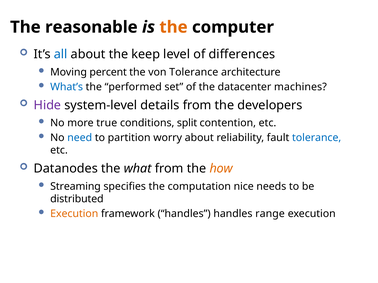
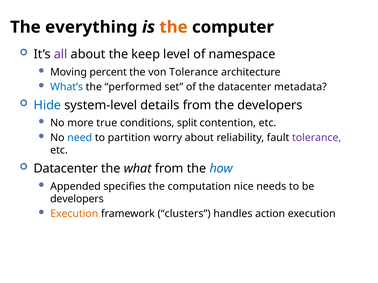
reasonable: reasonable -> everything
all colour: blue -> purple
differences: differences -> namespace
machines: machines -> metadata
Hide colour: purple -> blue
tolerance at (317, 138) colour: blue -> purple
Datanodes at (66, 169): Datanodes -> Datacenter
how colour: orange -> blue
Streaming: Streaming -> Appended
distributed at (77, 199): distributed -> developers
framework handles: handles -> clusters
range: range -> action
